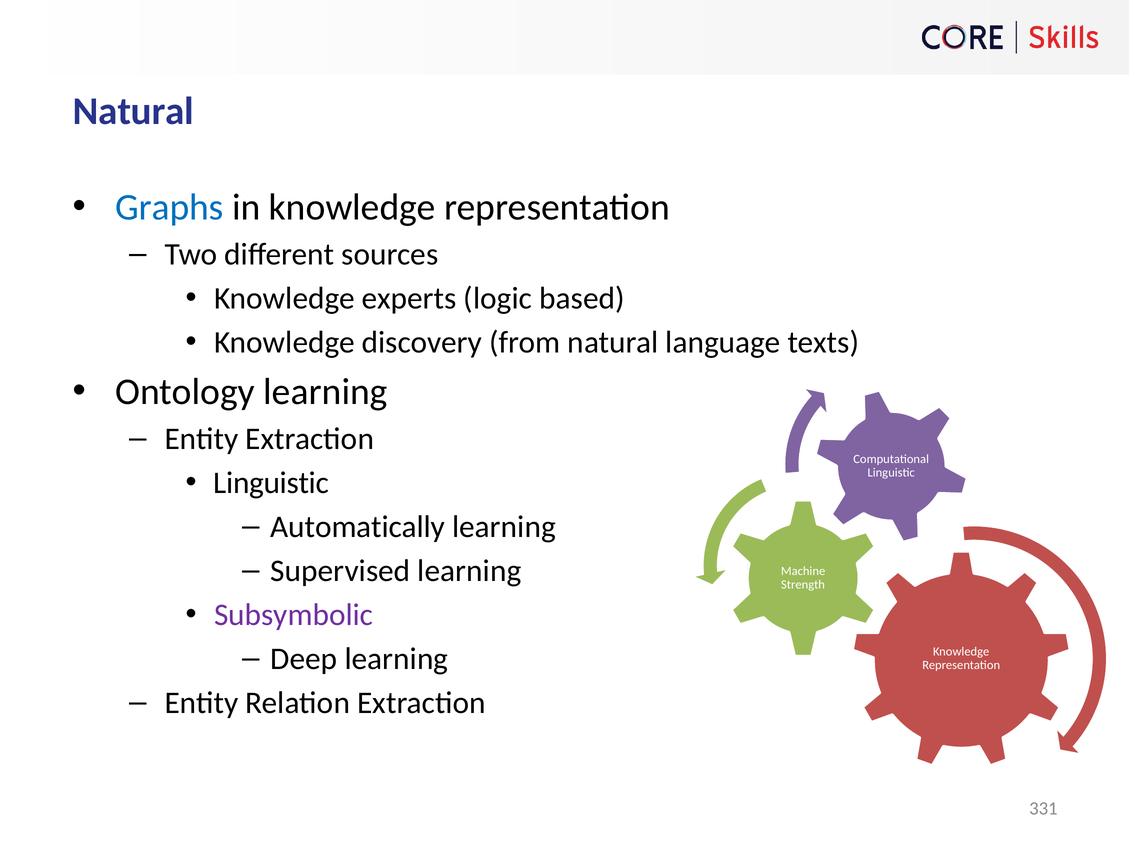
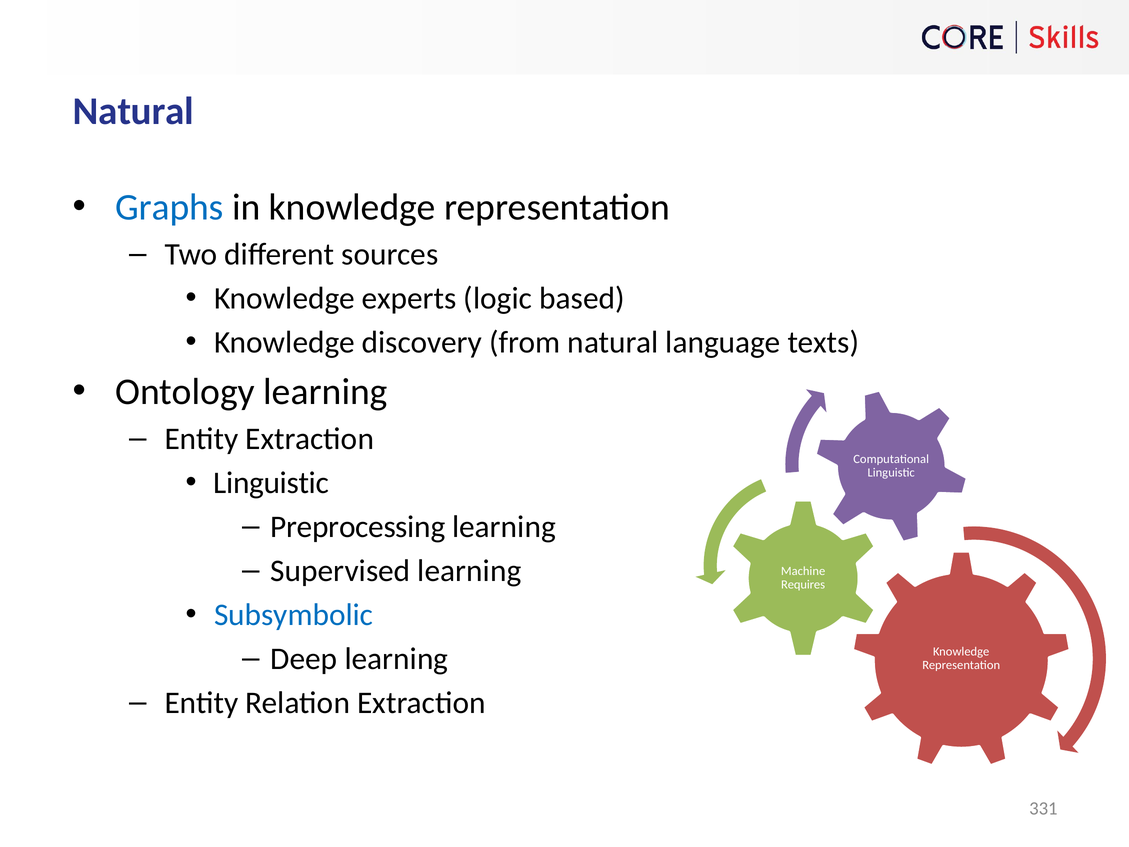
Automatically: Automatically -> Preprocessing
Strength: Strength -> Requires
Subsymbolic colour: purple -> blue
